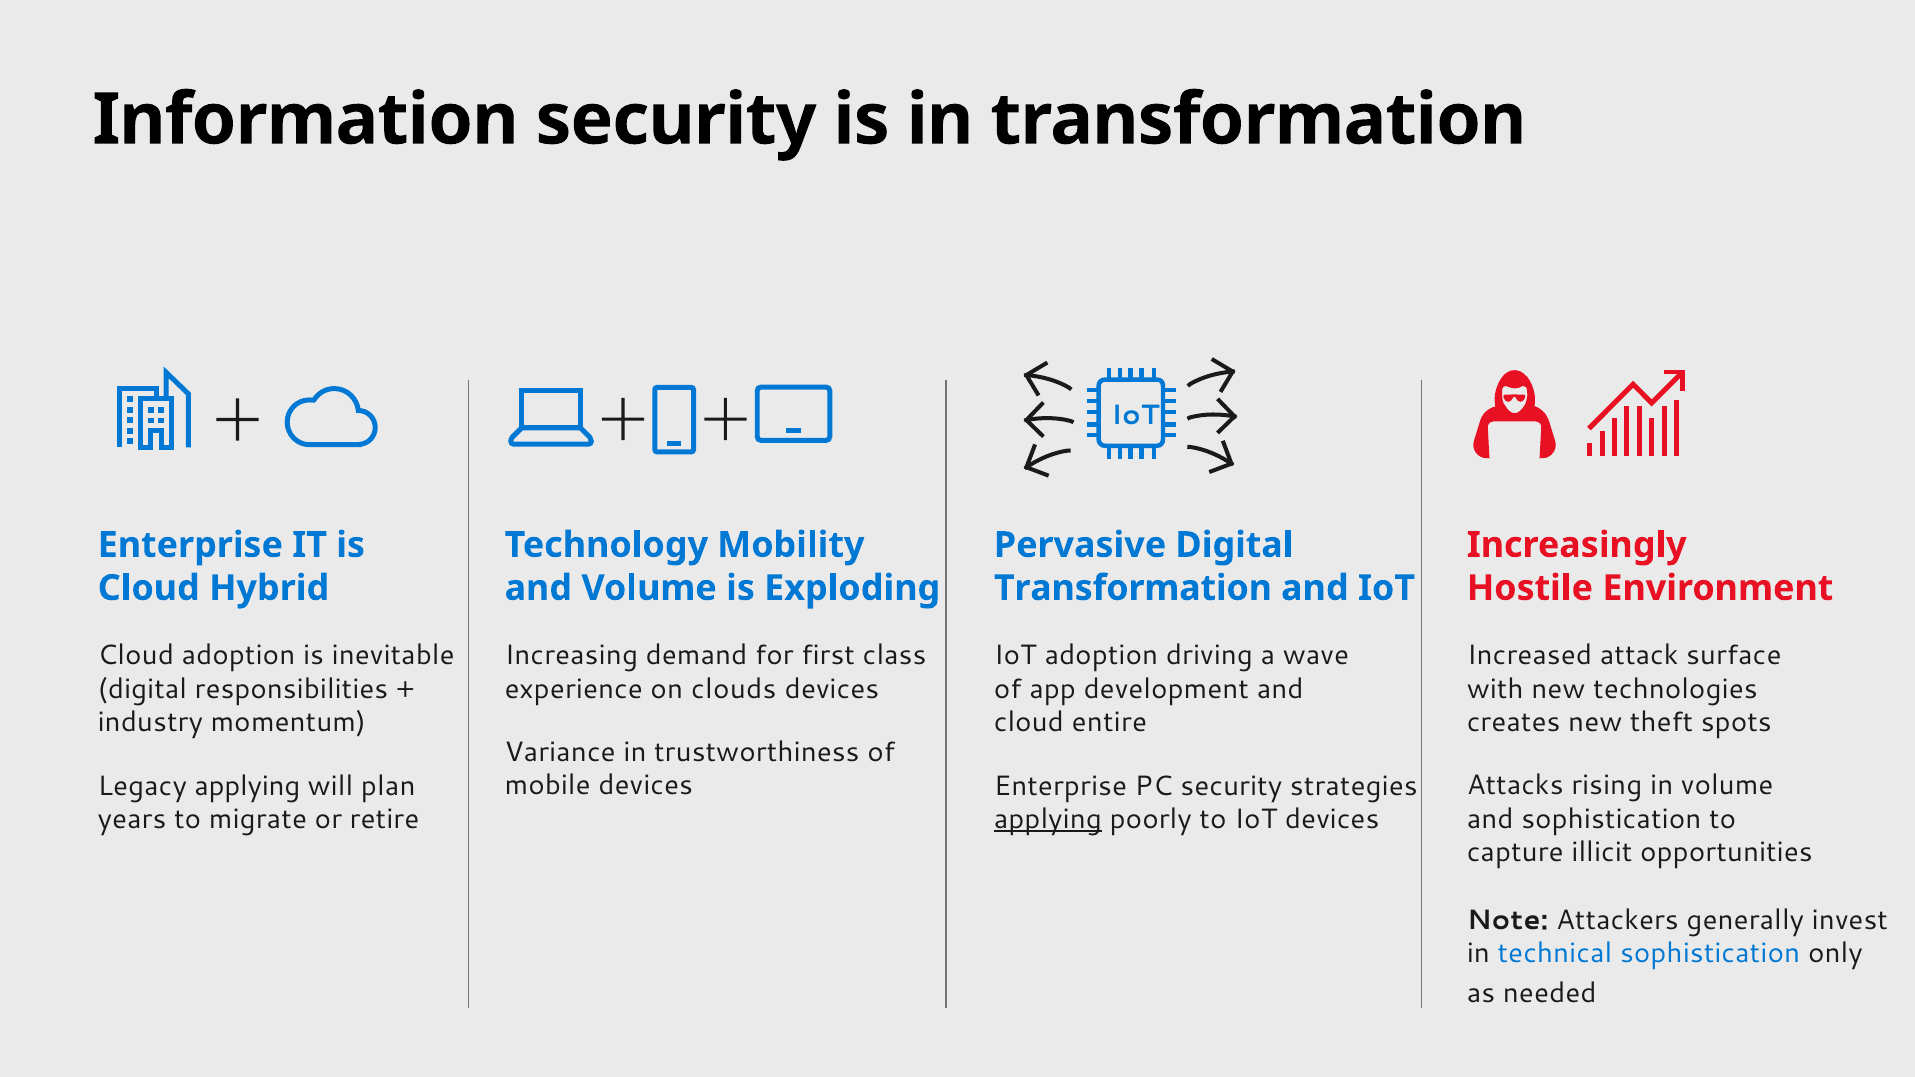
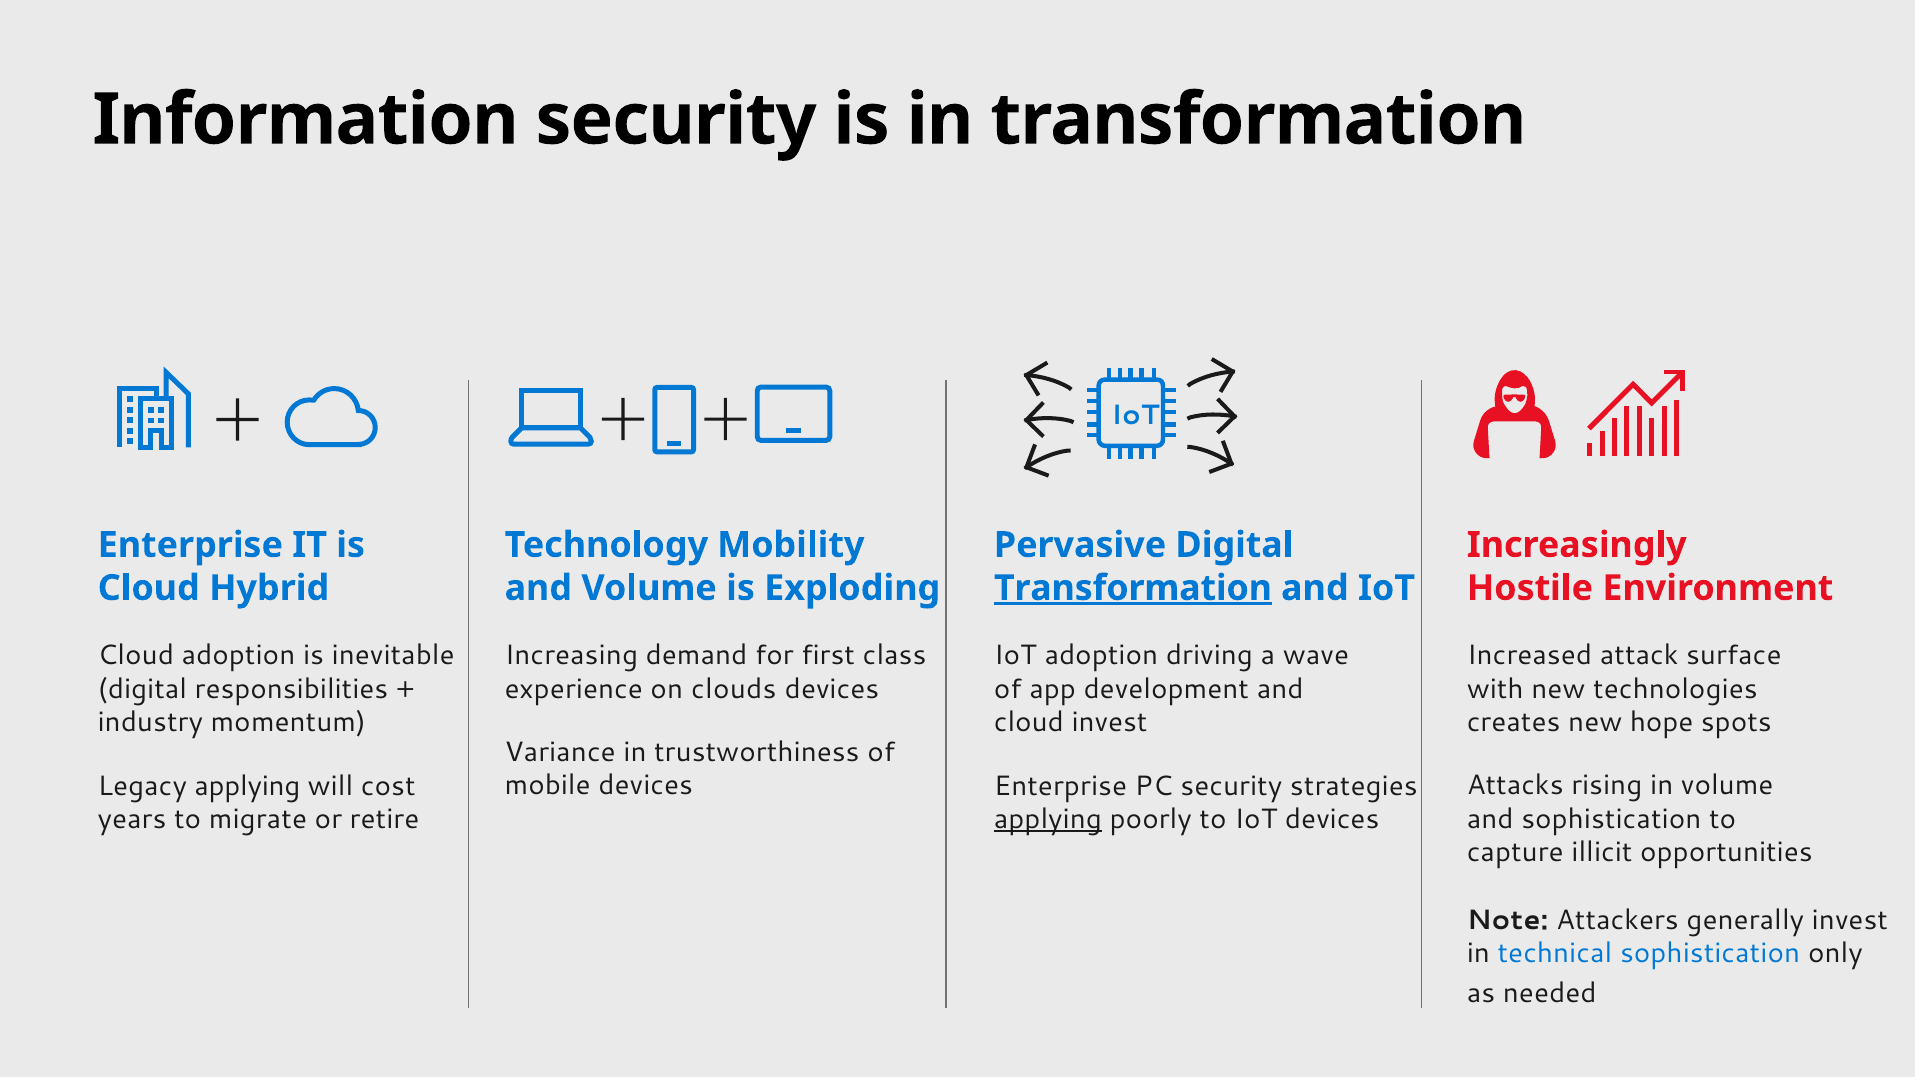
Transformation at (1133, 588) underline: none -> present
cloud entire: entire -> invest
theft: theft -> hope
plan: plan -> cost
